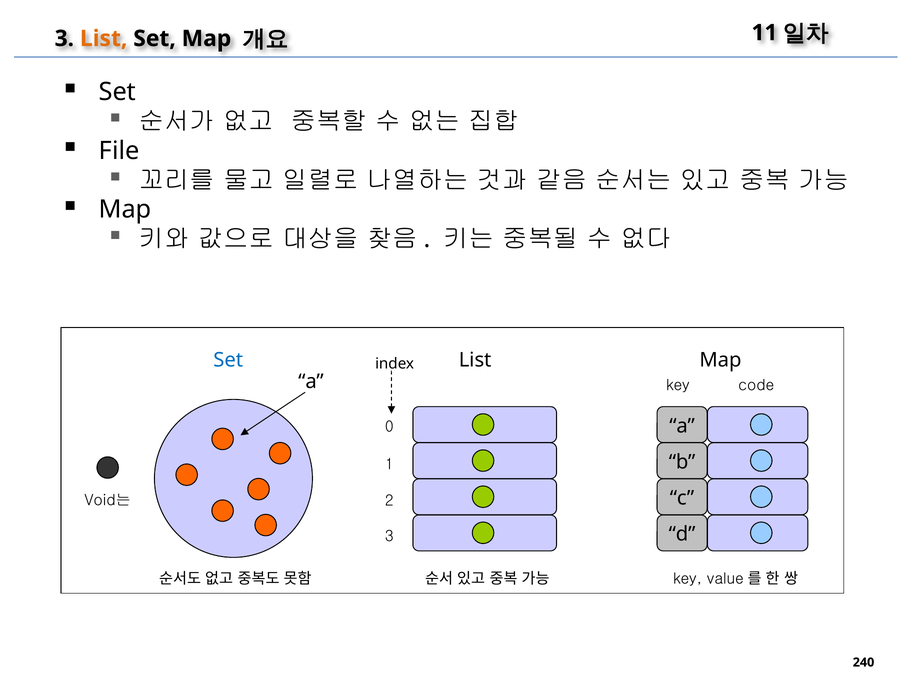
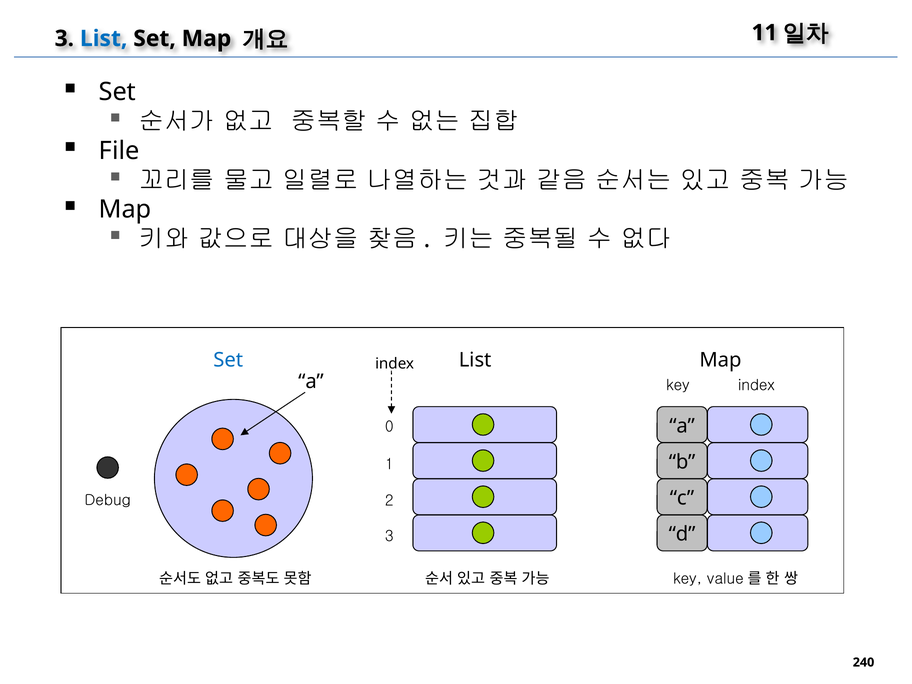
List at (104, 39) colour: orange -> blue
key code: code -> index
Void는: Void는 -> Debug
